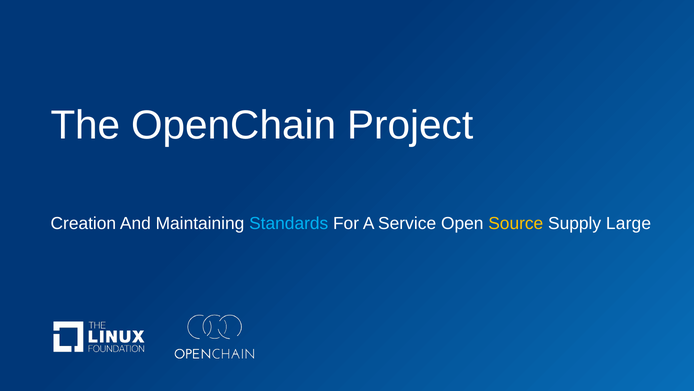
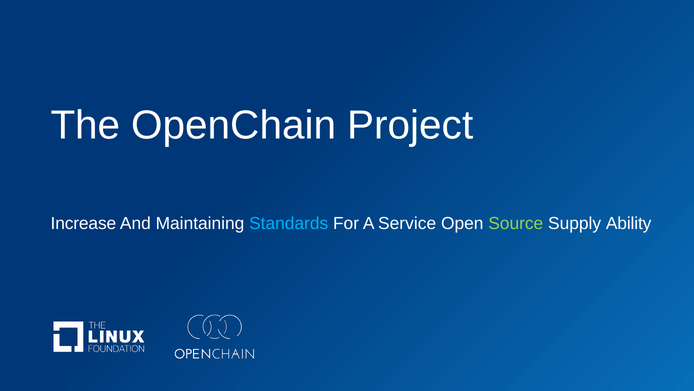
Creation: Creation -> Increase
Source colour: yellow -> light green
Large: Large -> Ability
